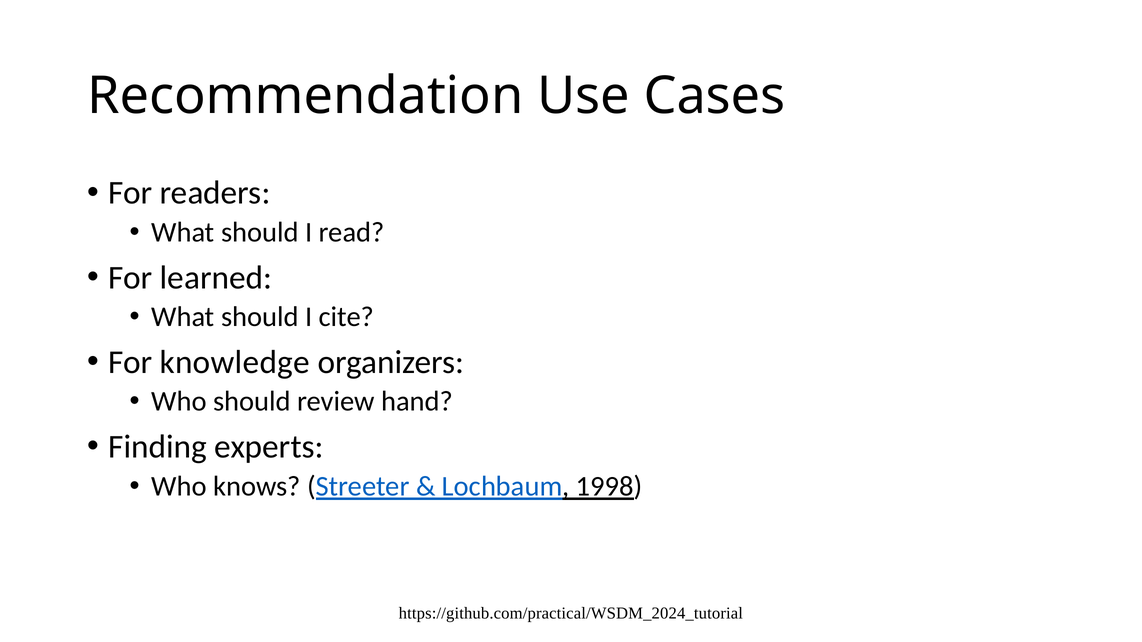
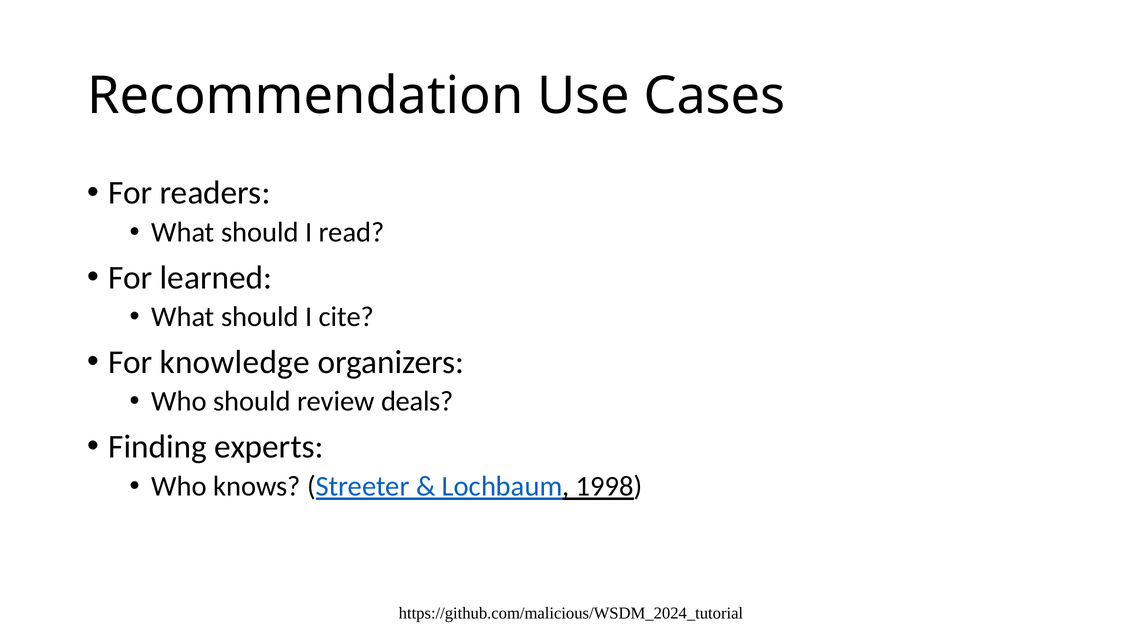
hand: hand -> deals
https://github.com/practical/WSDM_2024_tutorial: https://github.com/practical/WSDM_2024_tutorial -> https://github.com/malicious/WSDM_2024_tutorial
